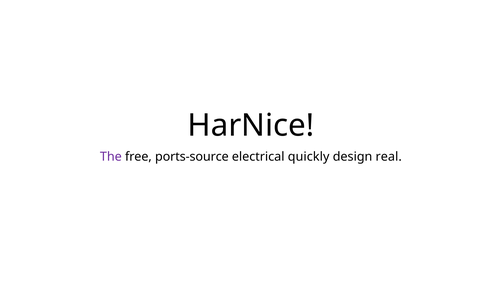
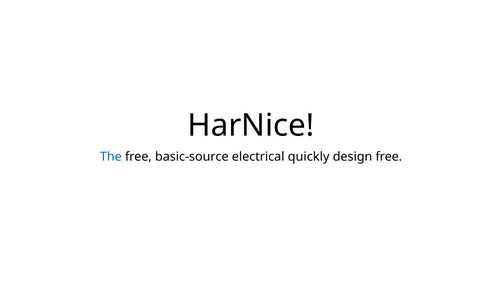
The colour: purple -> blue
ports-source: ports-source -> basic-source
design real: real -> free
